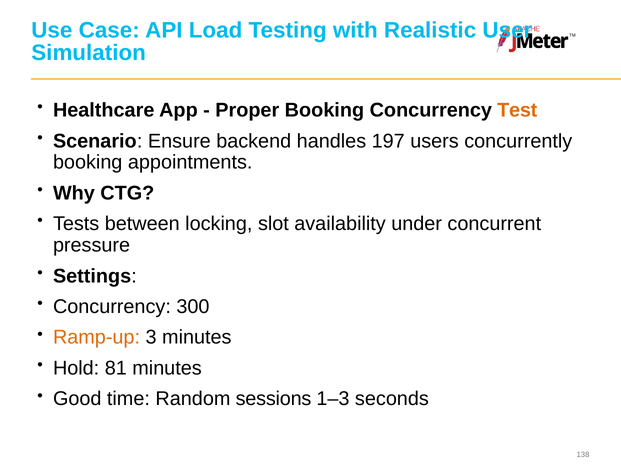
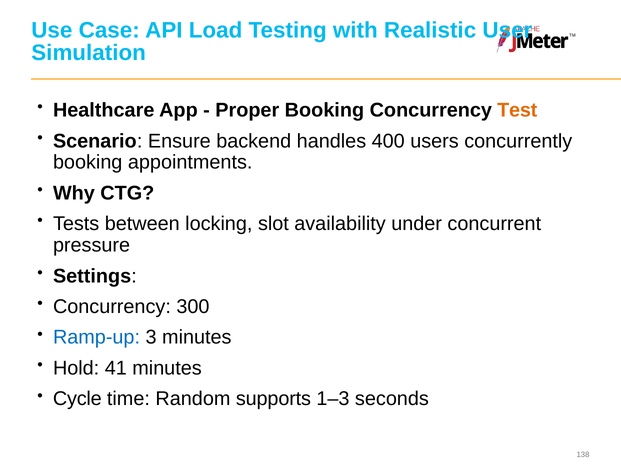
197: 197 -> 400
Ramp-up colour: orange -> blue
81: 81 -> 41
Good: Good -> Cycle
sessions: sessions -> supports
